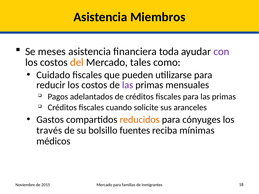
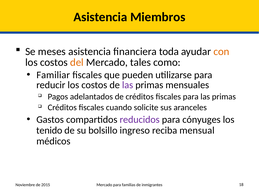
con colour: purple -> orange
Cuidado: Cuidado -> Familiar
reducidos colour: orange -> purple
través: través -> tenido
fuentes: fuentes -> ingreso
mínimas: mínimas -> mensual
